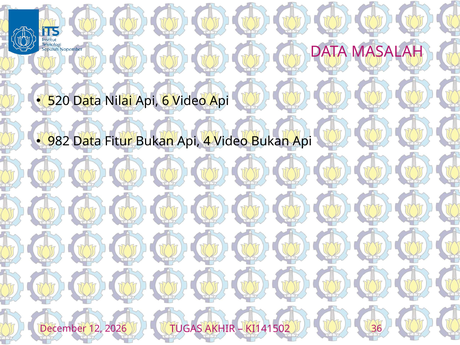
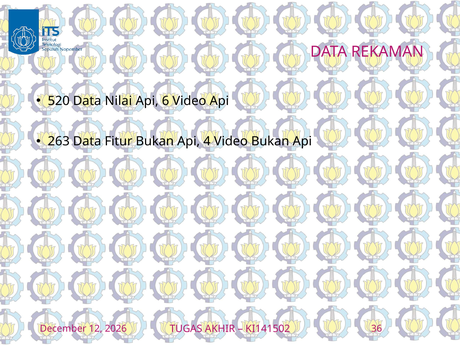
MASALAH: MASALAH -> REKAMAN
982: 982 -> 263
